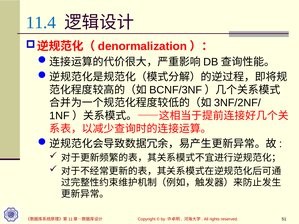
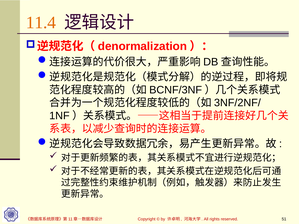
11.4 colour: blue -> orange
